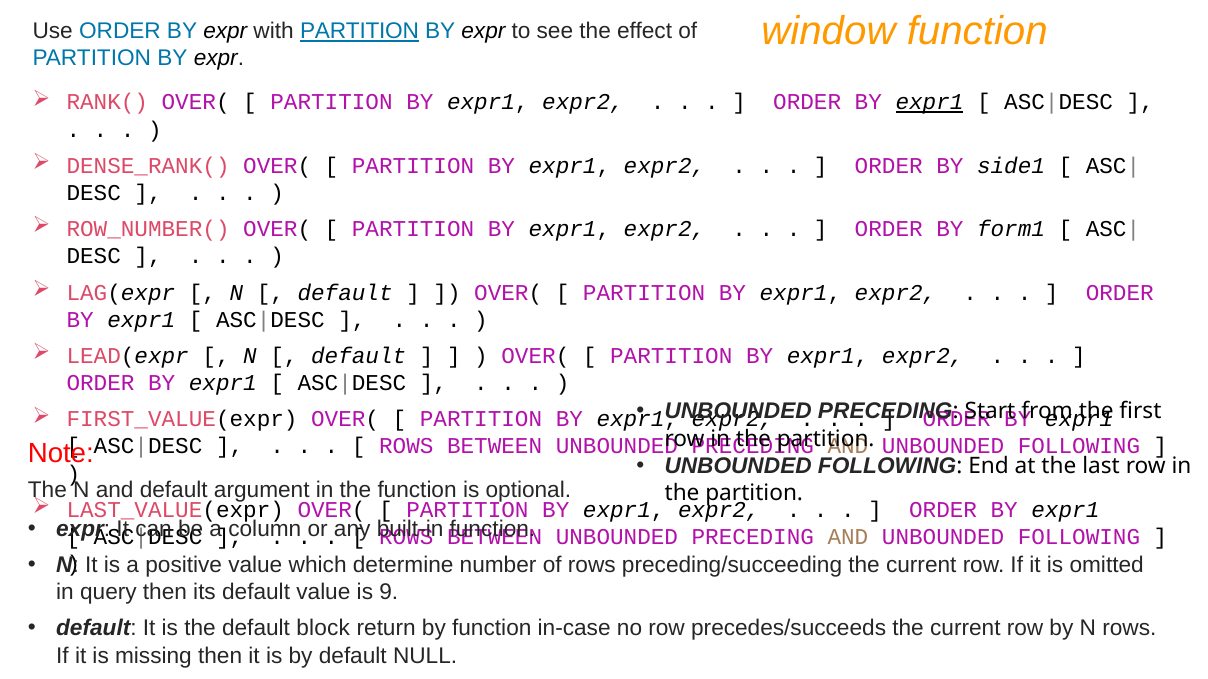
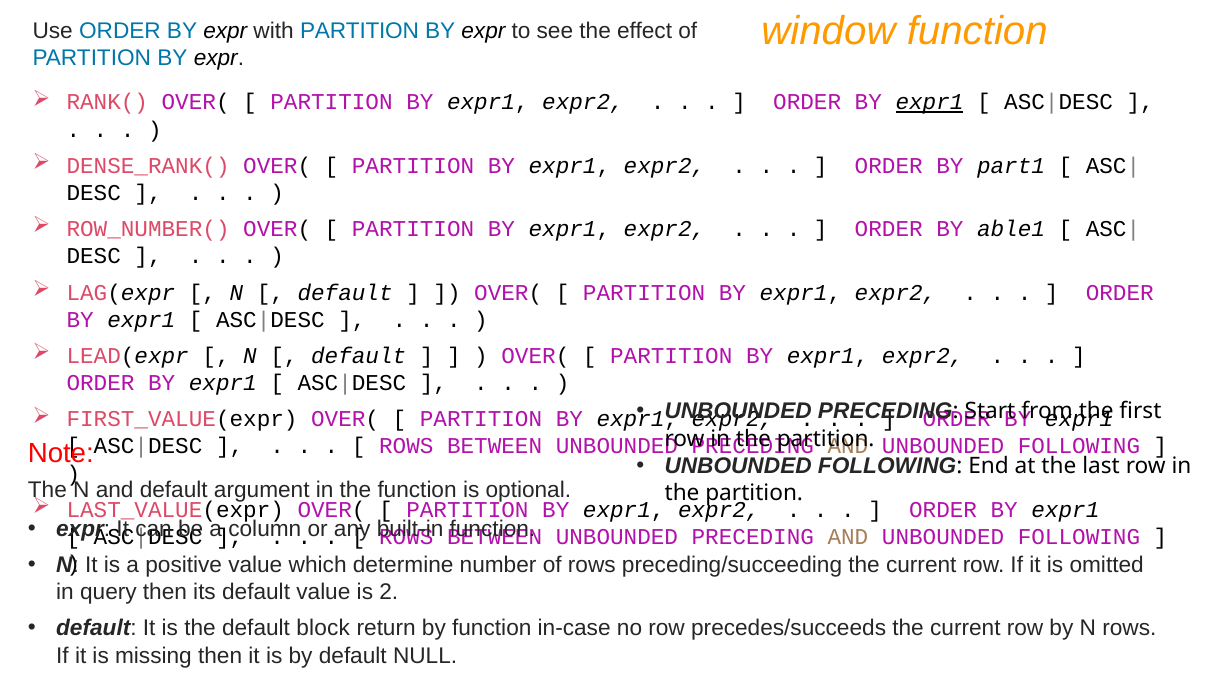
PARTITION at (360, 31) underline: present -> none
side1: side1 -> part1
form1: form1 -> able1
9: 9 -> 2
